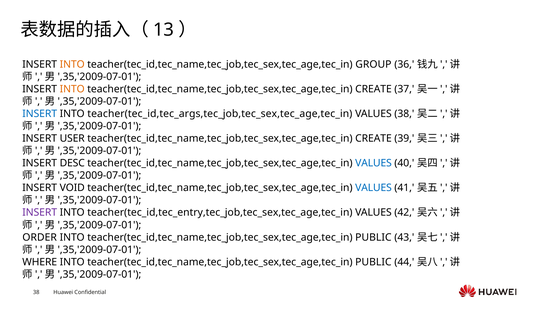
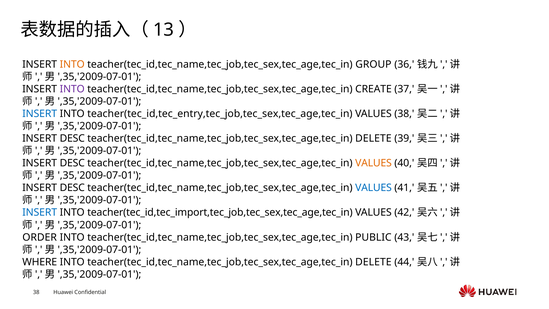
INTO at (72, 89) colour: orange -> purple
teacher(tec_id,tec_args,tec_job,tec_sex,tec_age,tec_in: teacher(tec_id,tec_args,tec_job,tec_sex,tec_age,tec_in -> teacher(tec_id,tec_entry,tec_job,tec_sex,tec_age,tec_in
USER at (72, 138): USER -> DESC
CREATE at (373, 138): CREATE -> DELETE
VALUES at (373, 163) colour: blue -> orange
VOID at (72, 188): VOID -> DESC
INSERT at (40, 212) colour: purple -> blue
teacher(tec_id,tec_entry,tec_job,tec_sex,tec_age,tec_in: teacher(tec_id,tec_entry,tec_job,tec_sex,tec_age,tec_in -> teacher(tec_id,tec_import,tec_job,tec_sex,tec_age,tec_in
PUBLIC at (373, 262): PUBLIC -> DELETE
